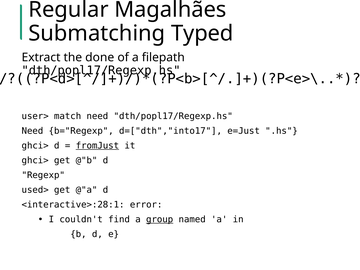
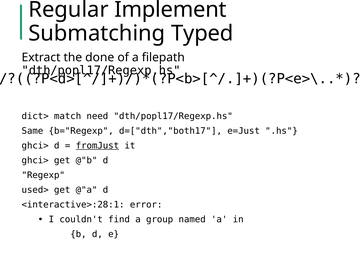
Magalhães: Magalhães -> Implement
user>: user> -> dict>
Need at (32, 131): Need -> Same
d=["dth","into17: d=["dth","into17 -> d=["dth","both17
group underline: present -> none
